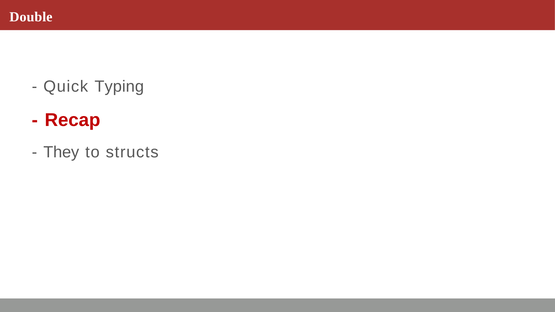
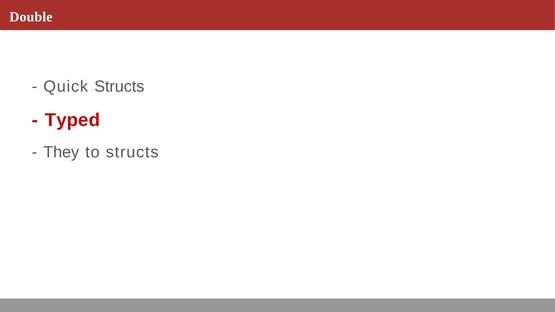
Quick Typing: Typing -> Structs
Recap: Recap -> Typed
